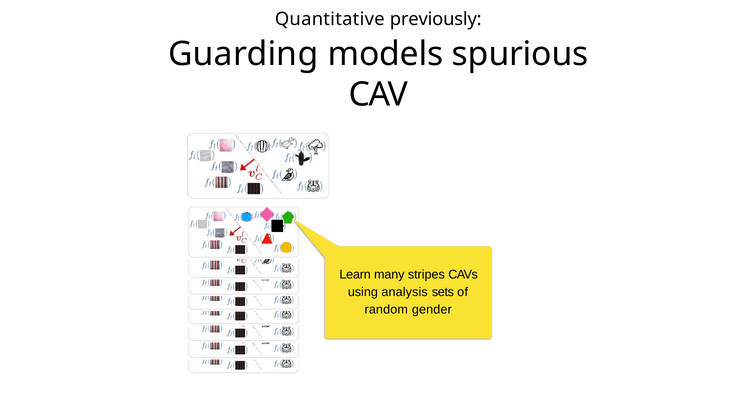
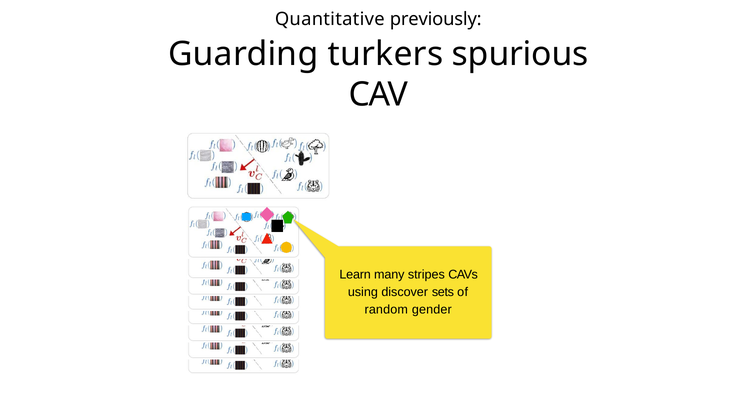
models: models -> turkers
analysis: analysis -> discover
